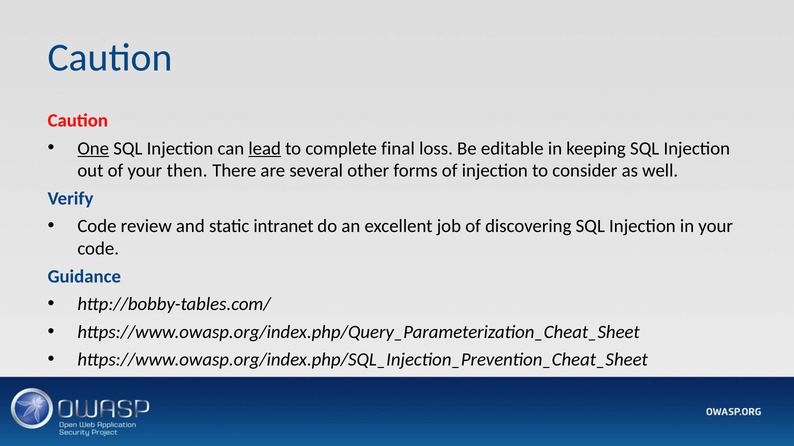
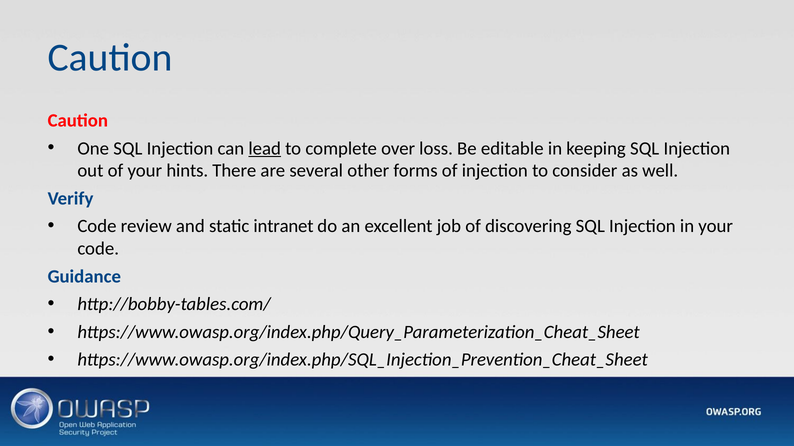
One underline: present -> none
final: final -> over
then: then -> hints
